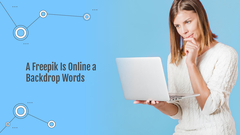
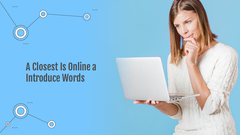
Freepik: Freepik -> Closest
Backdrop: Backdrop -> Introduce
